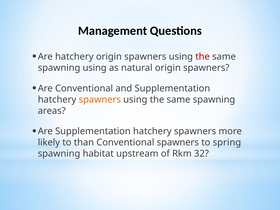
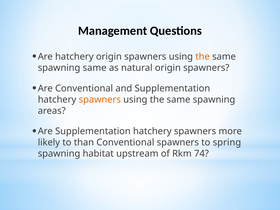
the at (203, 57) colour: red -> orange
spawning using: using -> same
32: 32 -> 74
